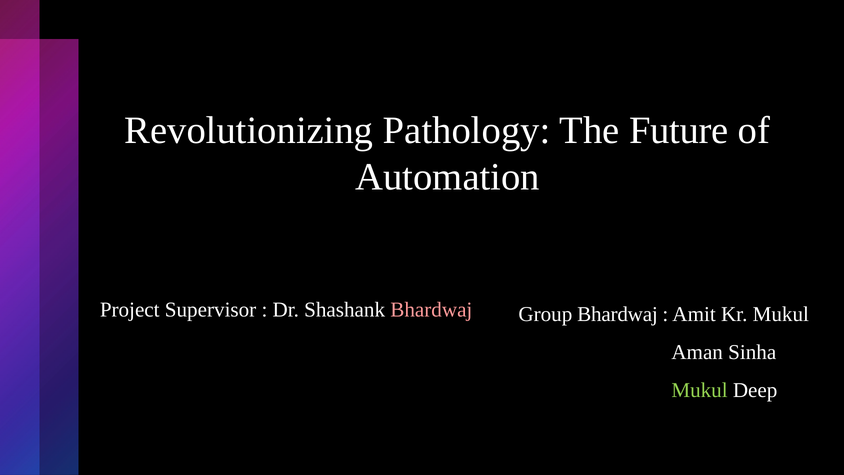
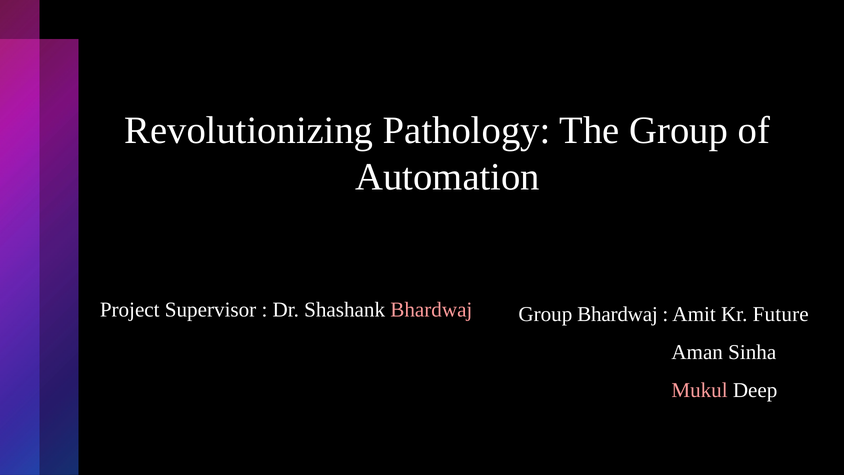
The Future: Future -> Group
Kr Mukul: Mukul -> Future
Mukul at (699, 390) colour: light green -> pink
